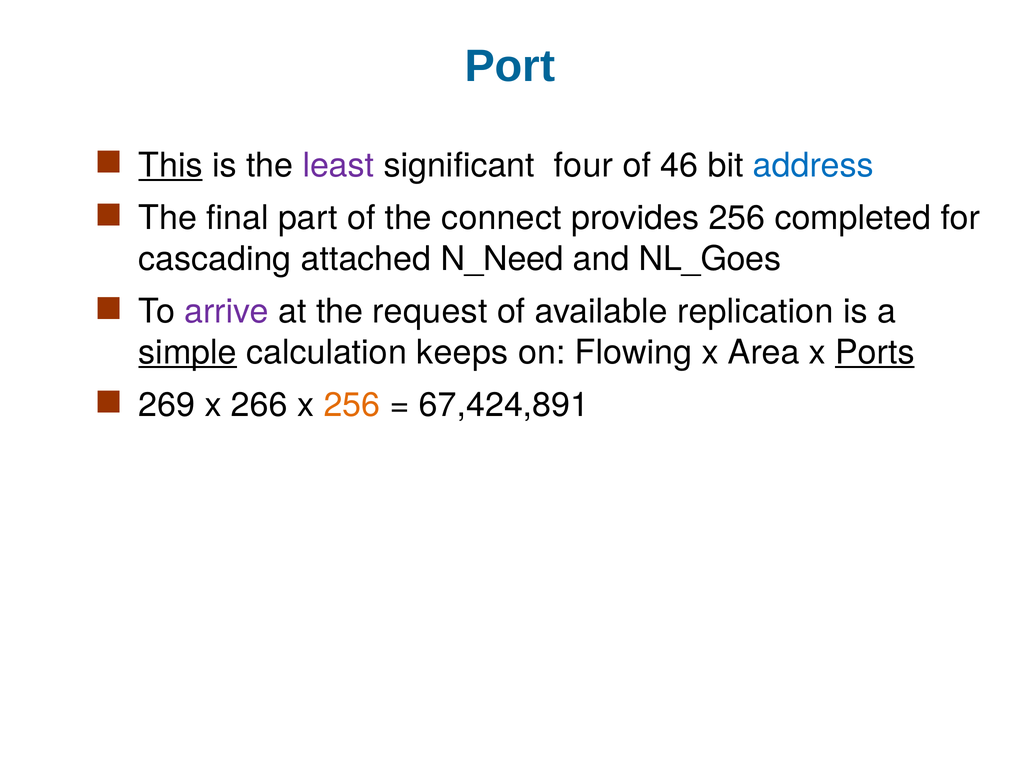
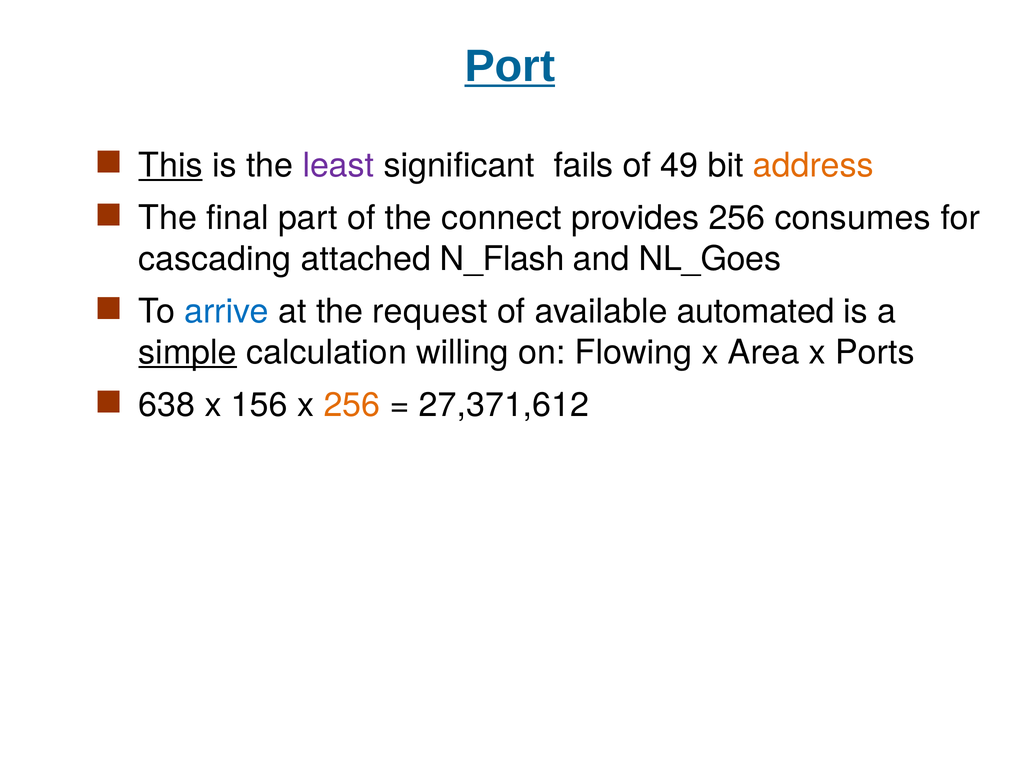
Port underline: none -> present
four: four -> fails
46: 46 -> 49
address colour: blue -> orange
completed: completed -> consumes
N_Need: N_Need -> N_Flash
arrive colour: purple -> blue
replication: replication -> automated
keeps: keeps -> willing
Ports underline: present -> none
269: 269 -> 638
266: 266 -> 156
67,424,891: 67,424,891 -> 27,371,612
